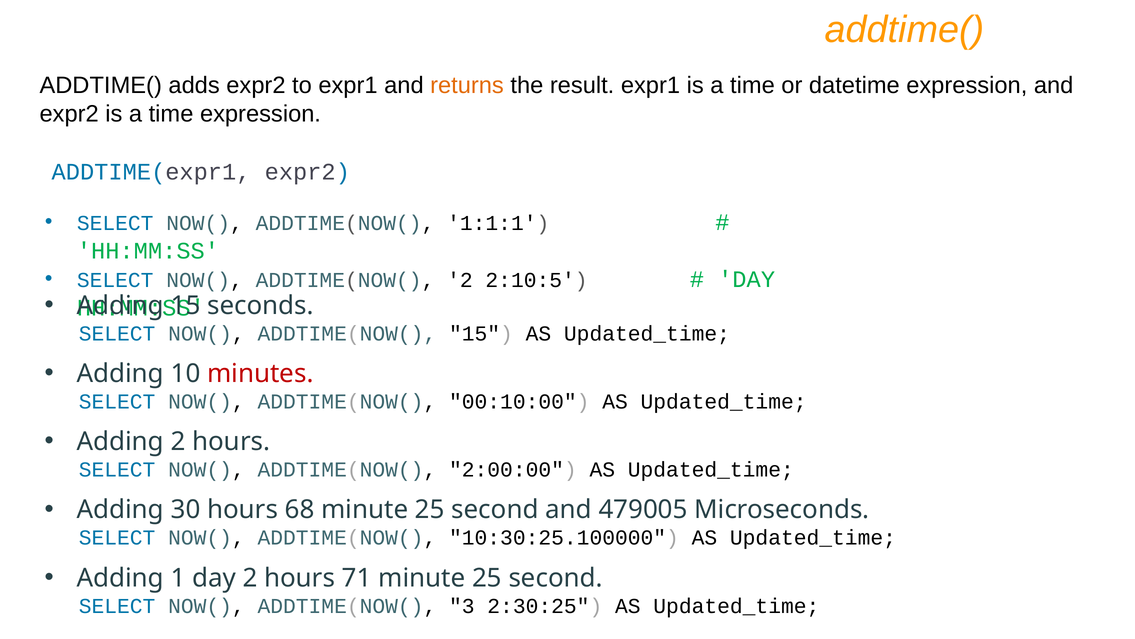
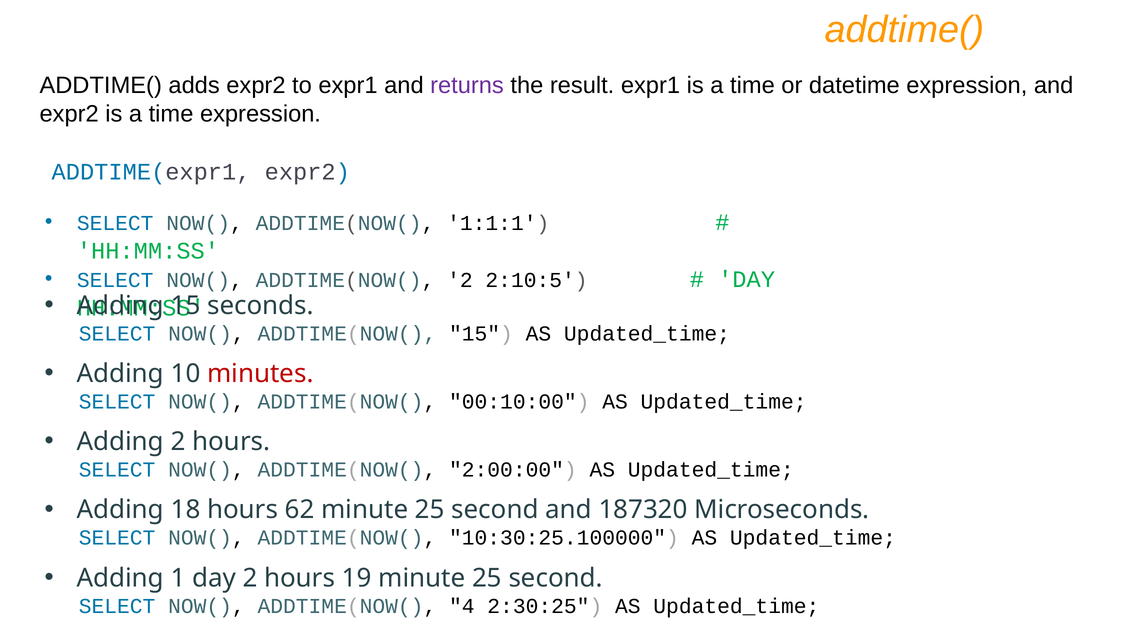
returns colour: orange -> purple
30: 30 -> 18
68: 68 -> 62
479005: 479005 -> 187320
71: 71 -> 19
3: 3 -> 4
